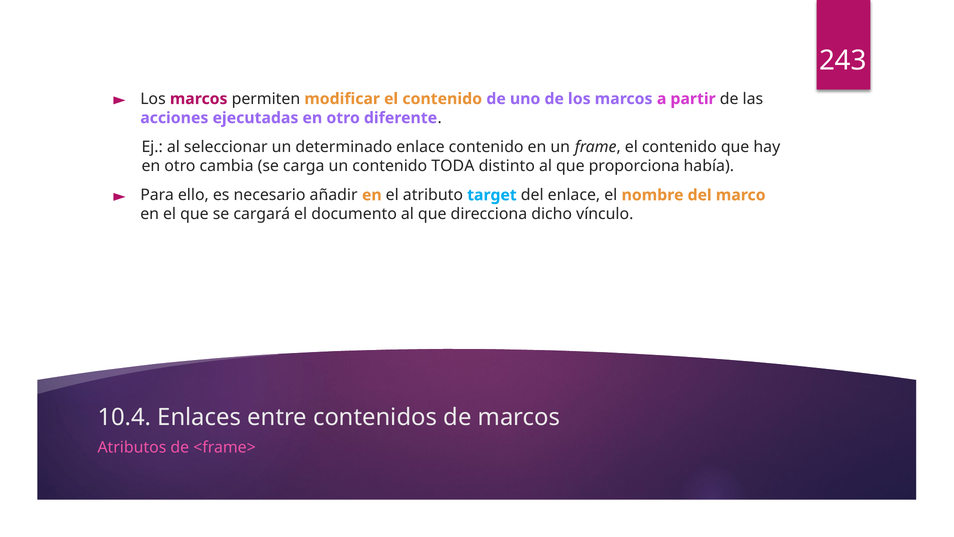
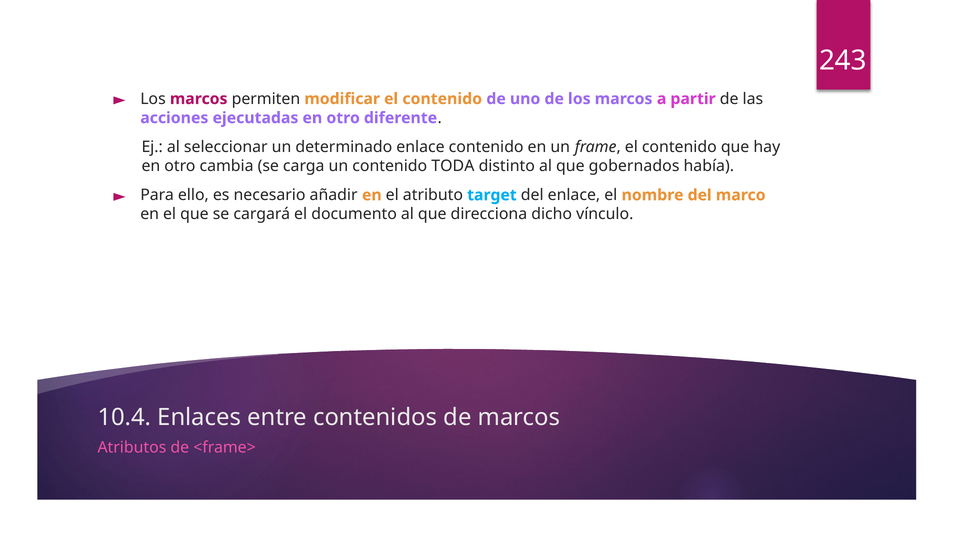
proporciona: proporciona -> gobernados
